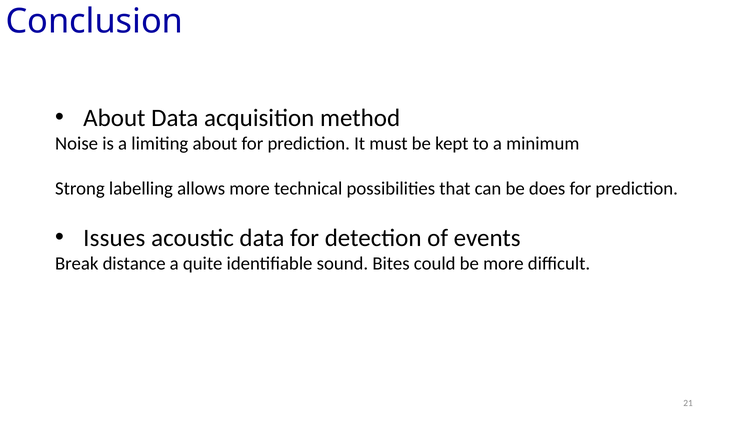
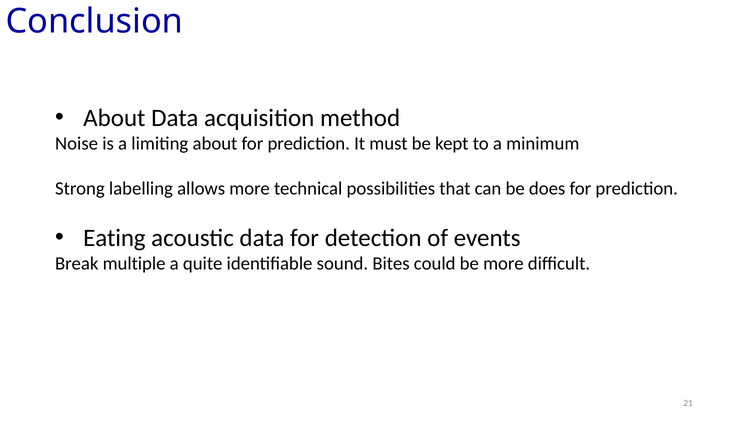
Issues: Issues -> Eating
distance: distance -> multiple
